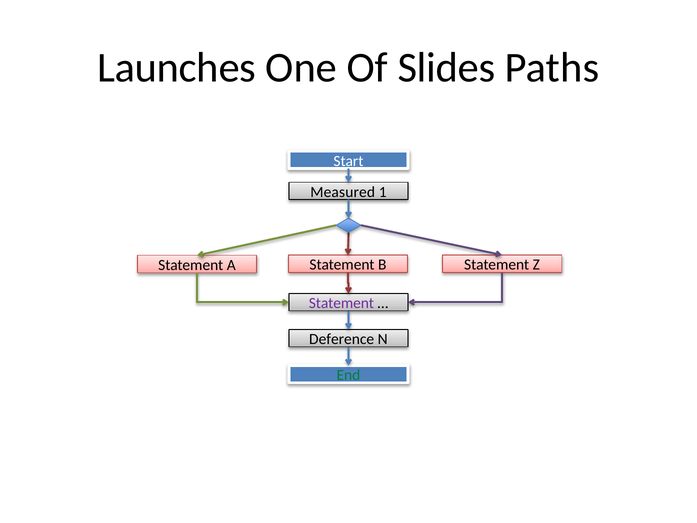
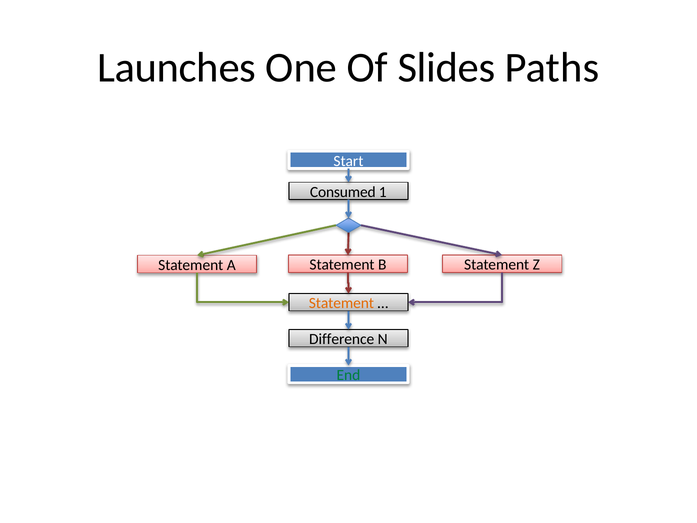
Measured: Measured -> Consumed
Statement at (341, 303) colour: purple -> orange
Deference: Deference -> Difference
